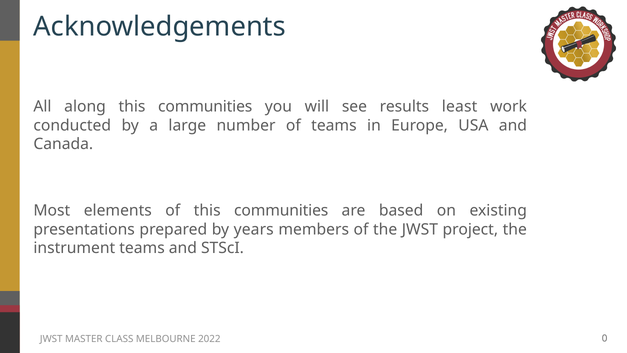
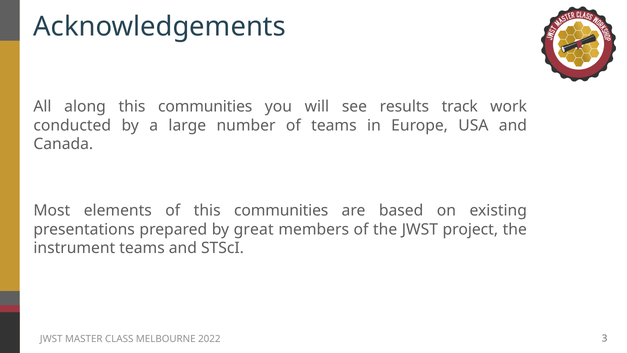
least: least -> track
years: years -> great
0: 0 -> 3
